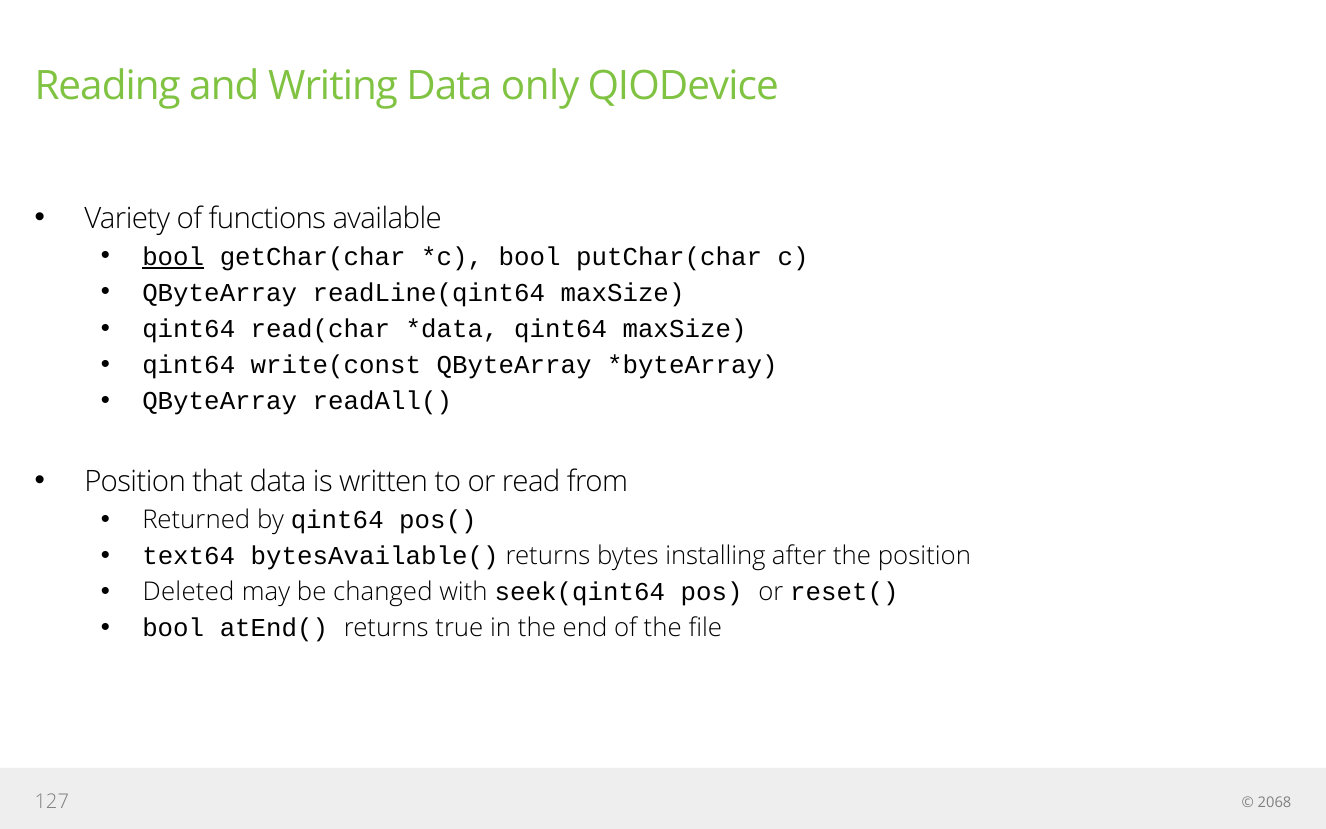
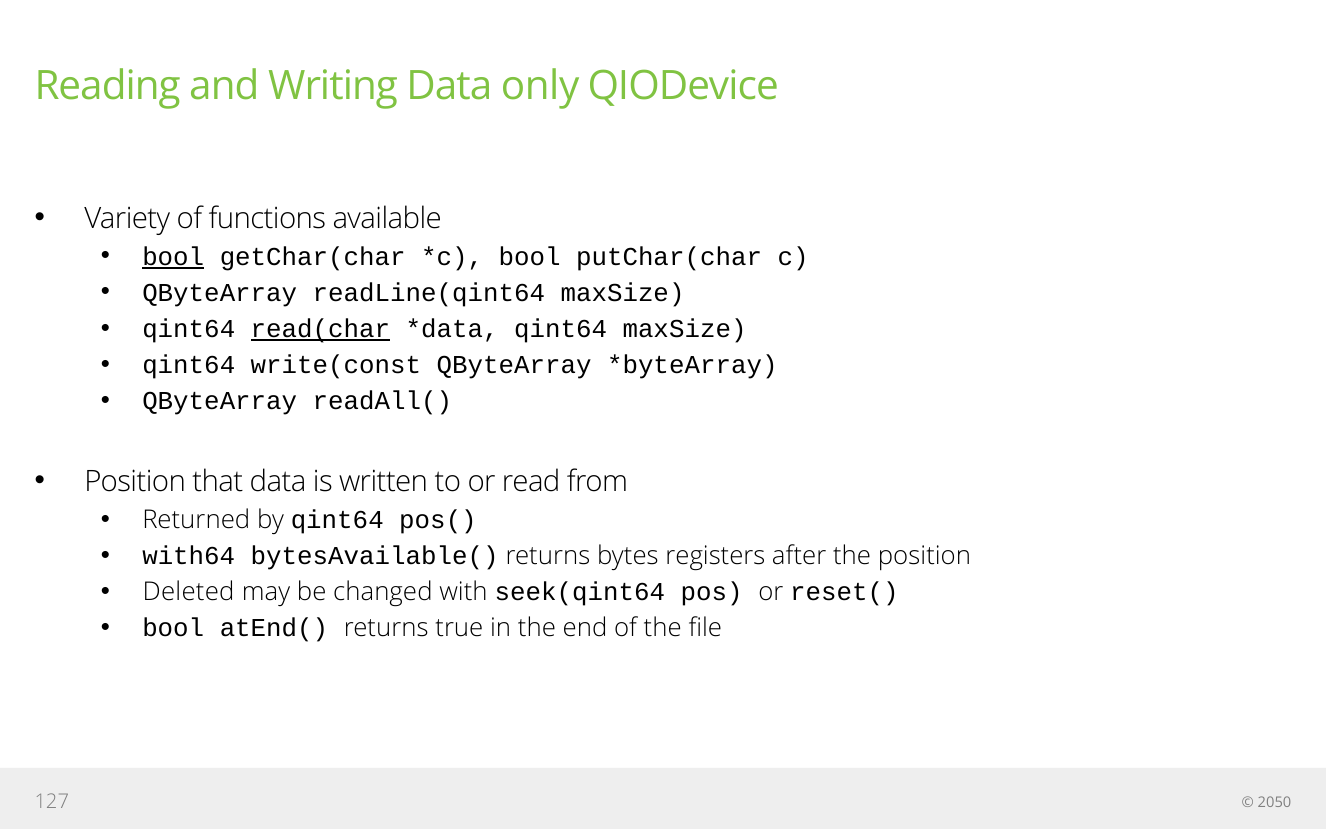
read(char underline: none -> present
text64: text64 -> with64
installing: installing -> registers
2068: 2068 -> 2050
